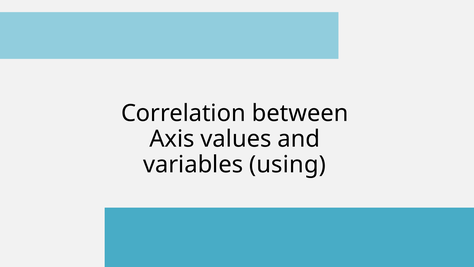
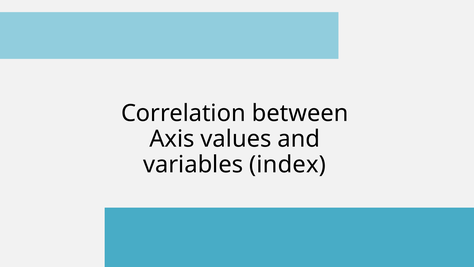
using: using -> index
